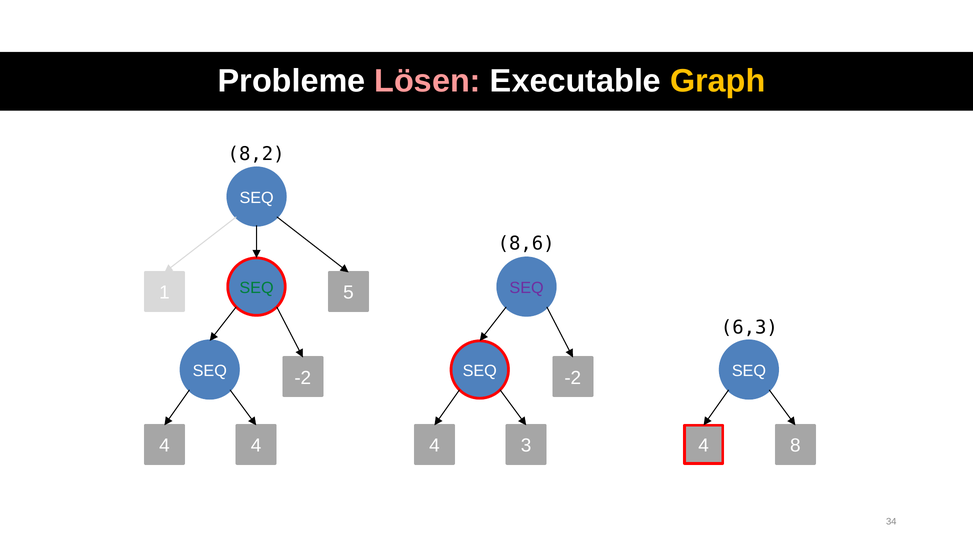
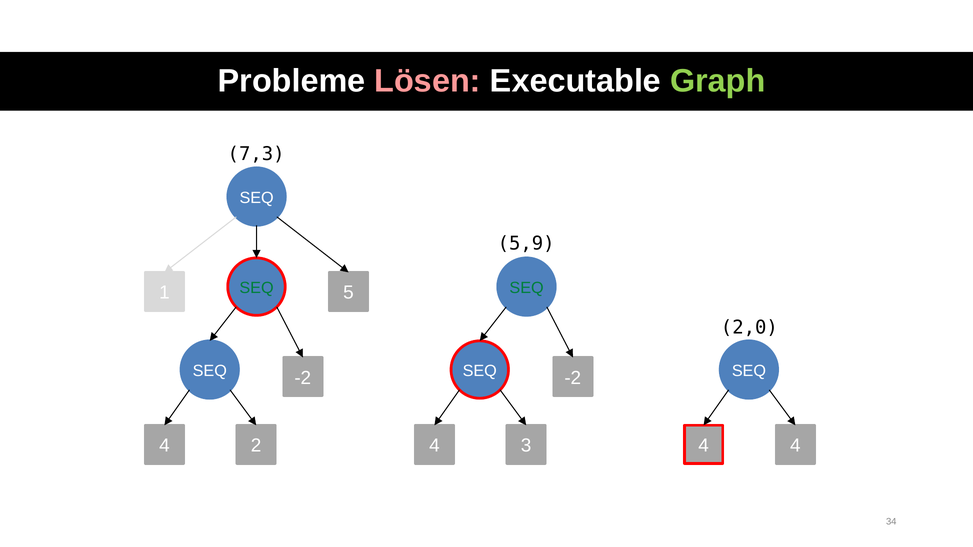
Graph colour: yellow -> light green
8,2: 8,2 -> 7,3
8,6: 8,6 -> 5,9
SEQ at (527, 288) colour: purple -> green
6,3: 6,3 -> 2,0
4 4: 4 -> 2
4 8: 8 -> 4
